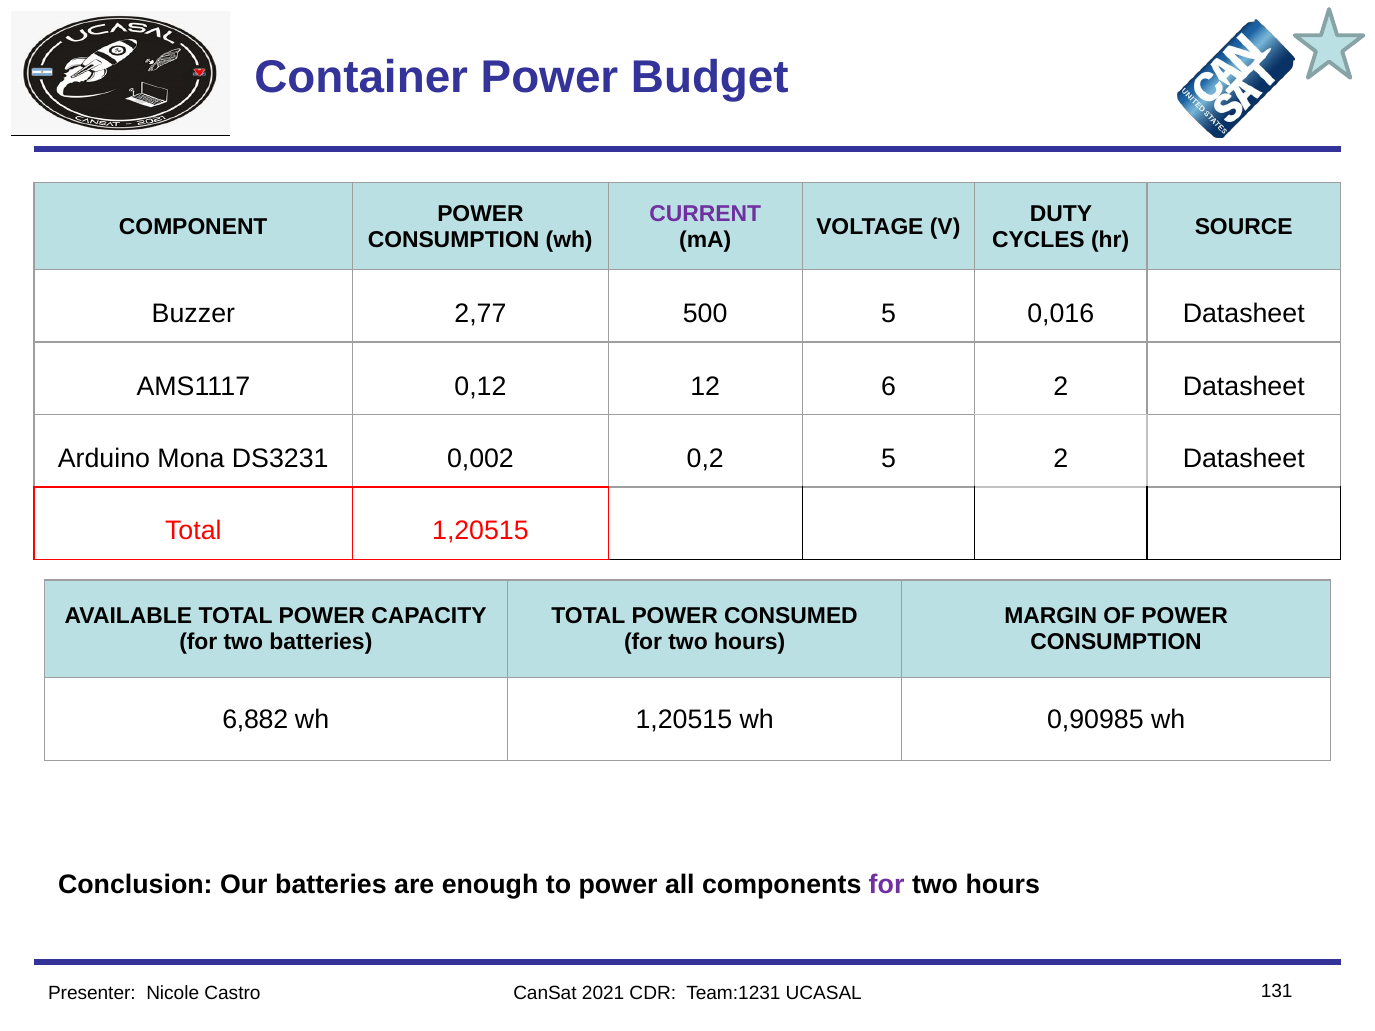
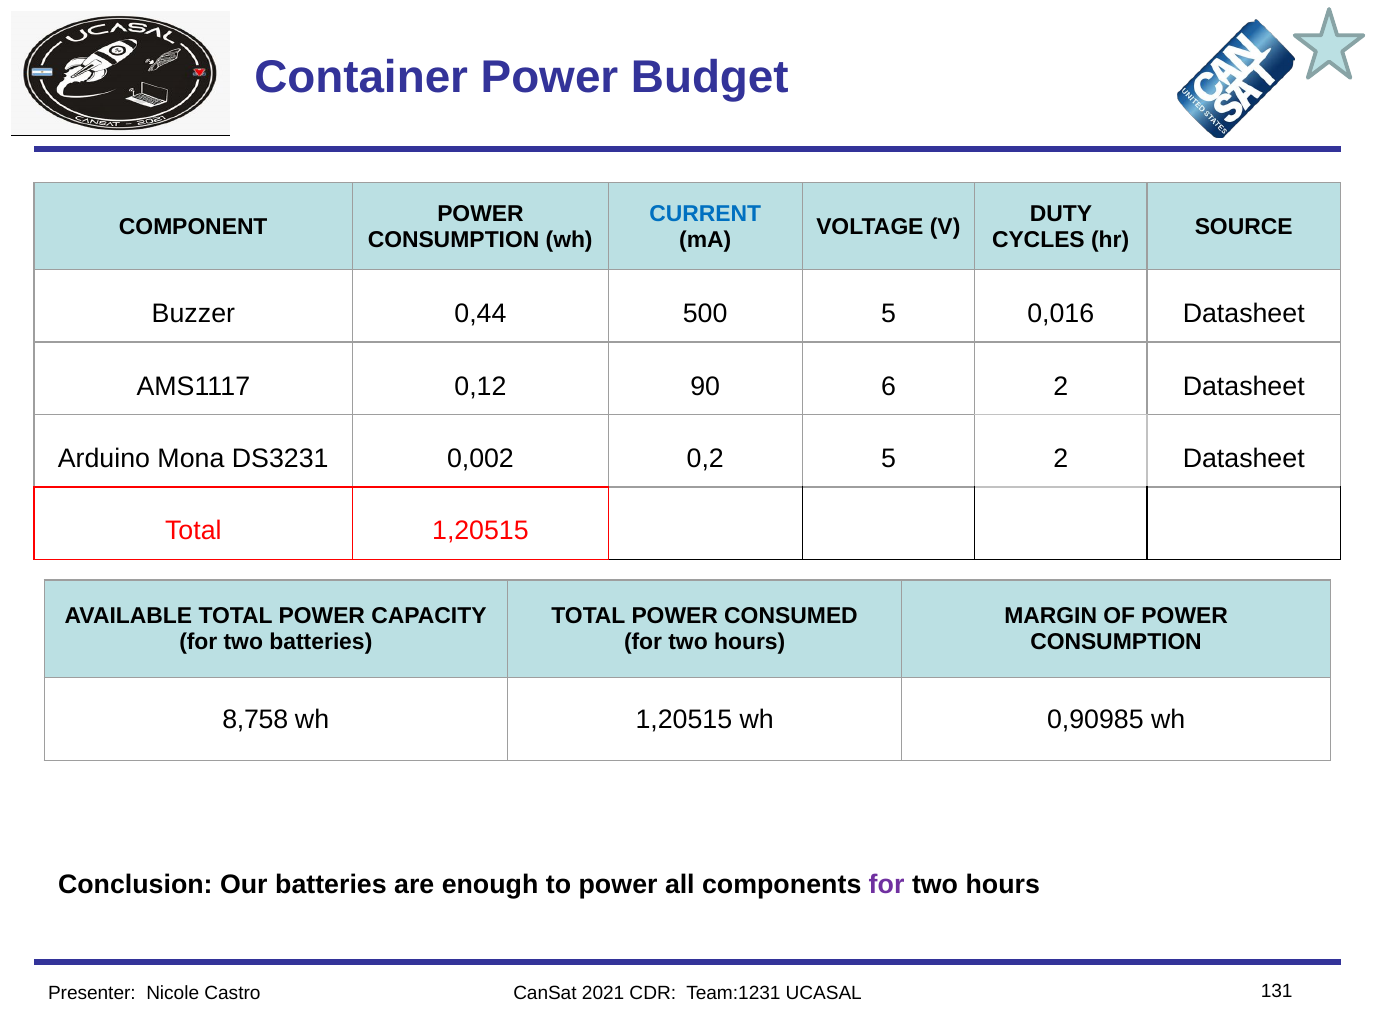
CURRENT colour: purple -> blue
2,77: 2,77 -> 0,44
12: 12 -> 90
6,882: 6,882 -> 8,758
